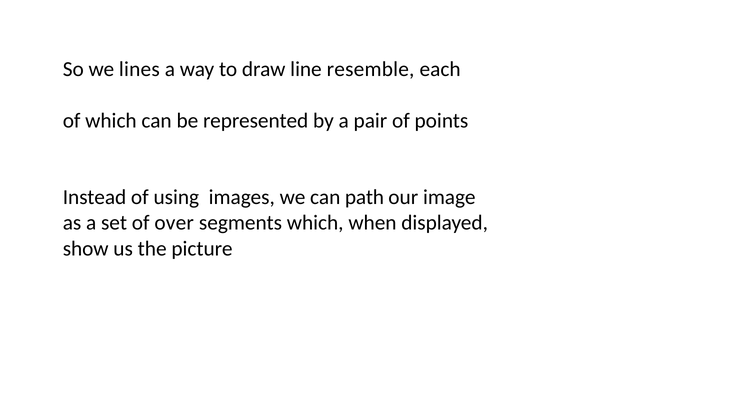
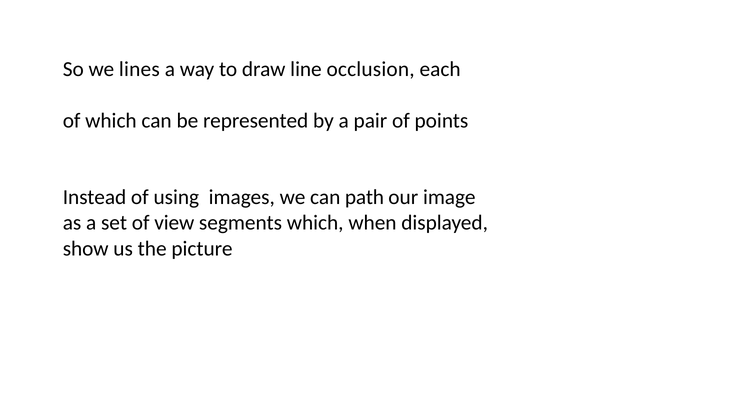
resemble: resemble -> occlusion
over: over -> view
